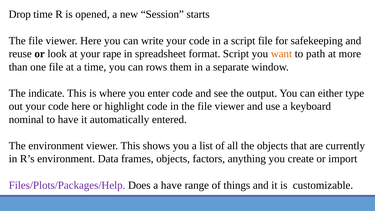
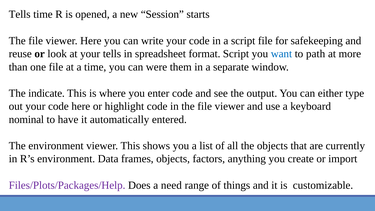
Drop at (20, 14): Drop -> Tells
your rape: rape -> tells
want colour: orange -> blue
rows: rows -> were
a have: have -> need
